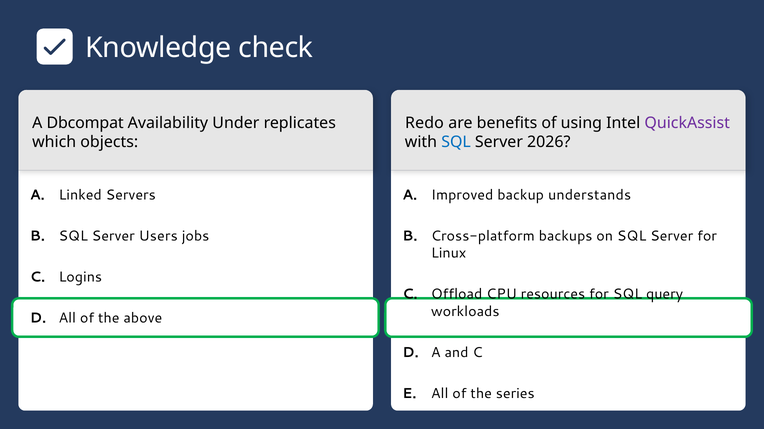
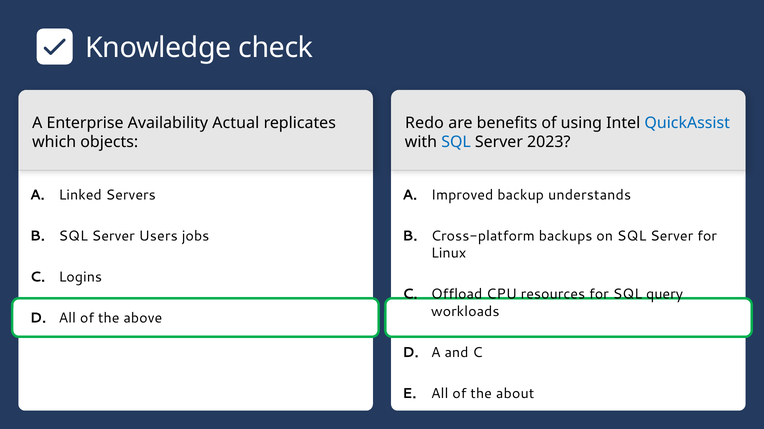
Dbcompat: Dbcompat -> Enterprise
Under: Under -> Actual
QuickAssist colour: purple -> blue
2026: 2026 -> 2023
series: series -> about
